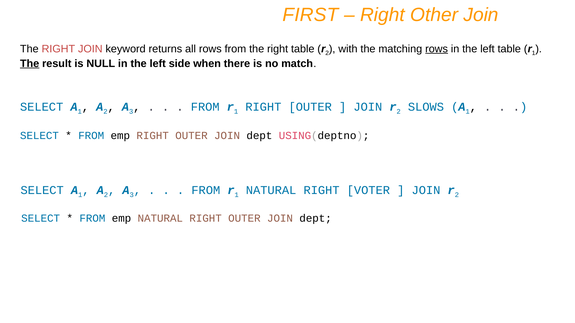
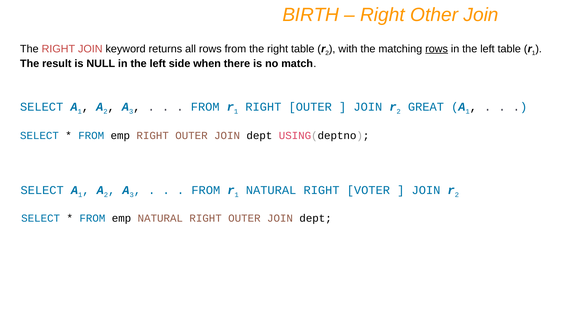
FIRST: FIRST -> BIRTH
The at (30, 64) underline: present -> none
SLOWS: SLOWS -> GREAT
